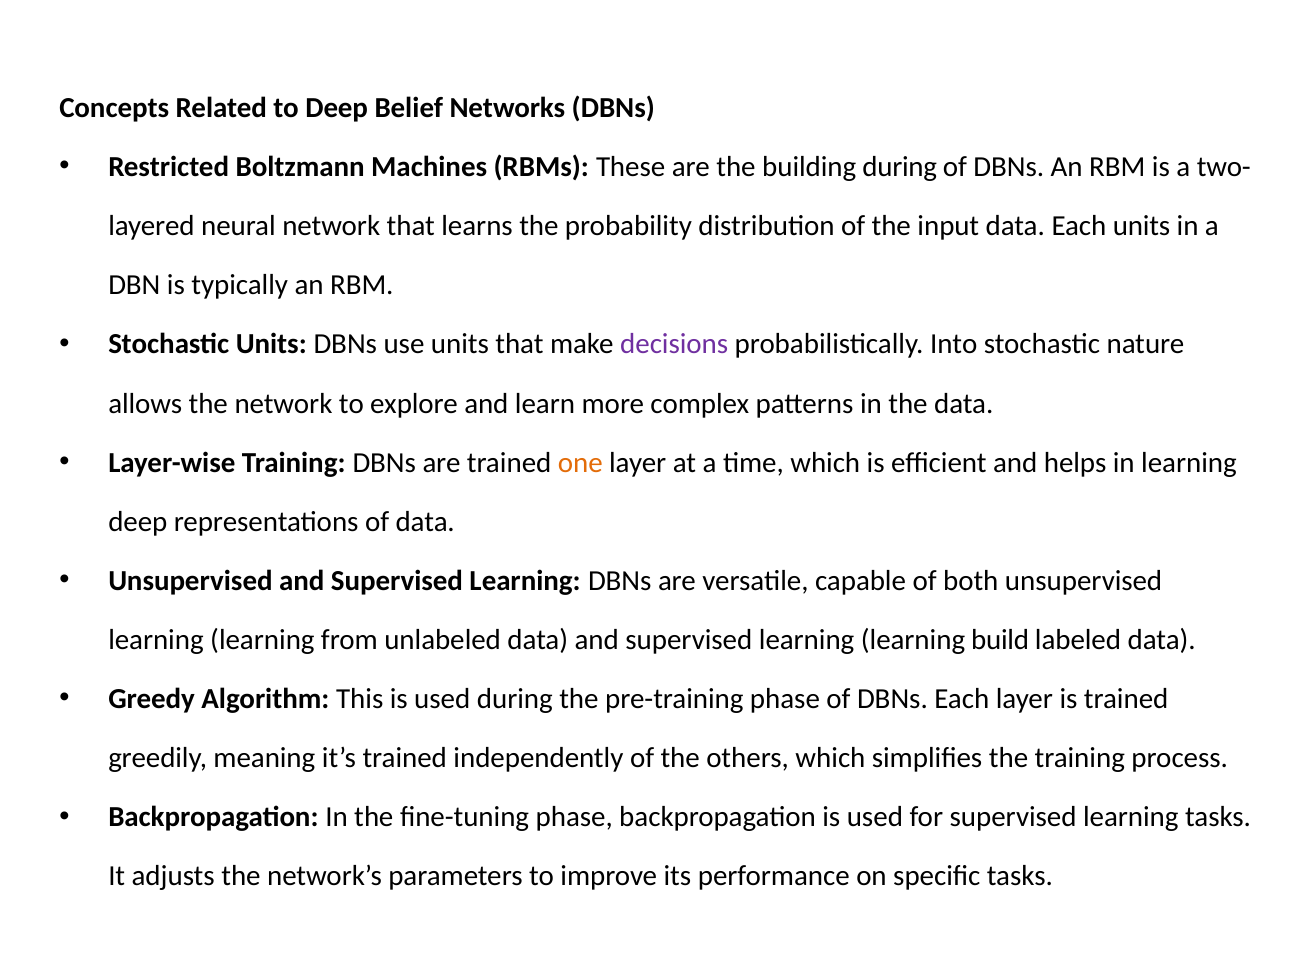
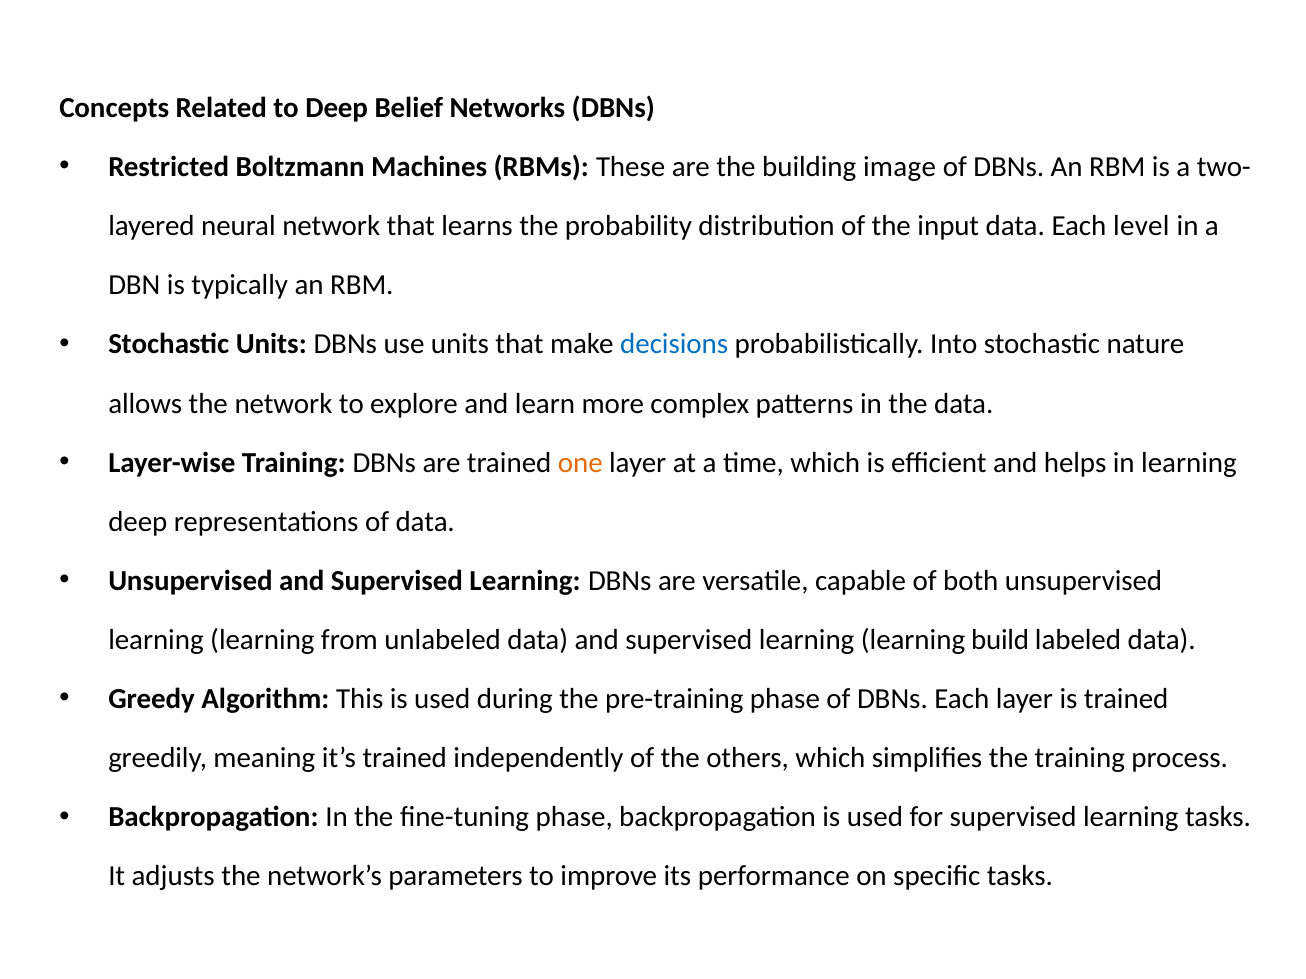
building during: during -> image
Each units: units -> level
decisions colour: purple -> blue
